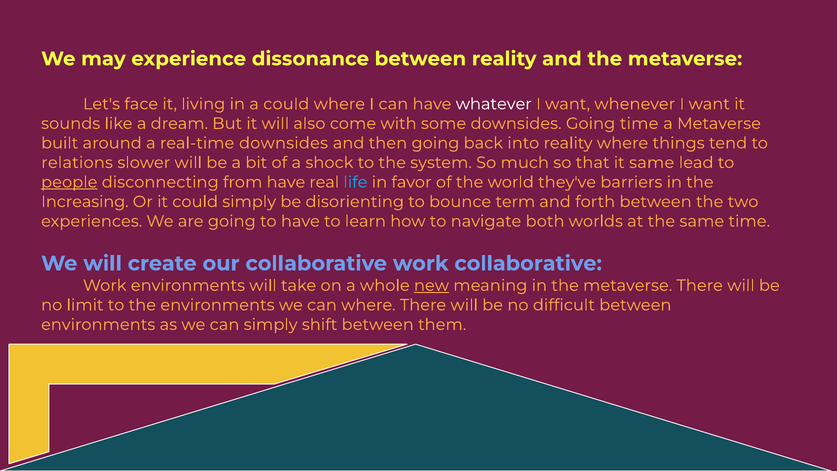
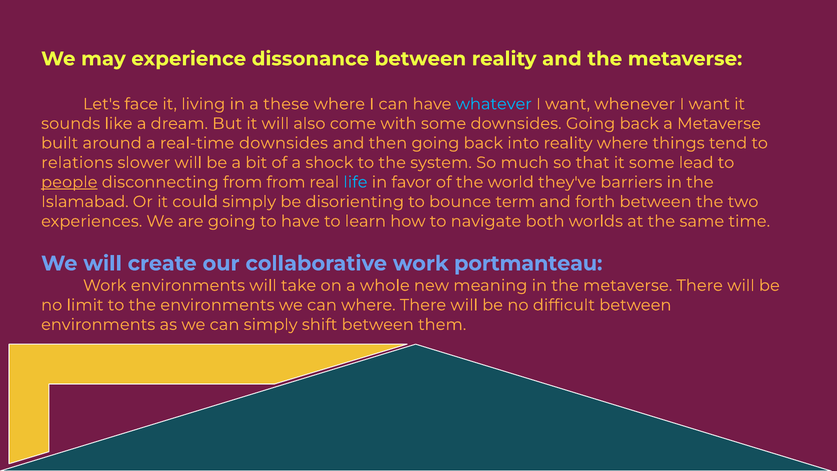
a could: could -> these
whatever colour: white -> light blue
downsides Going time: time -> back
it same: same -> some
from have: have -> from
Increasing: Increasing -> Islamabad
work collaborative: collaborative -> portmanteau
new underline: present -> none
